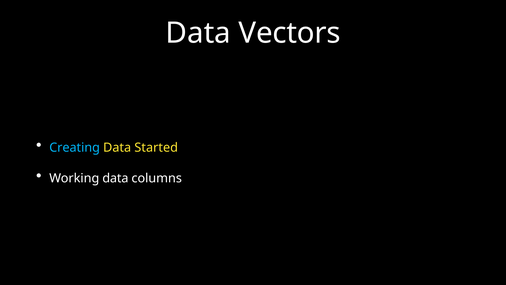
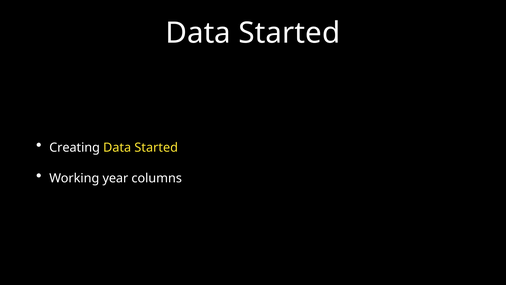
Vectors at (290, 33): Vectors -> Started
Creating colour: light blue -> white
Working data: data -> year
